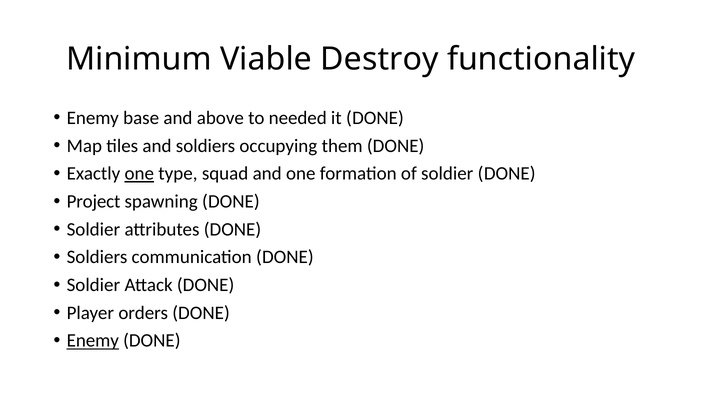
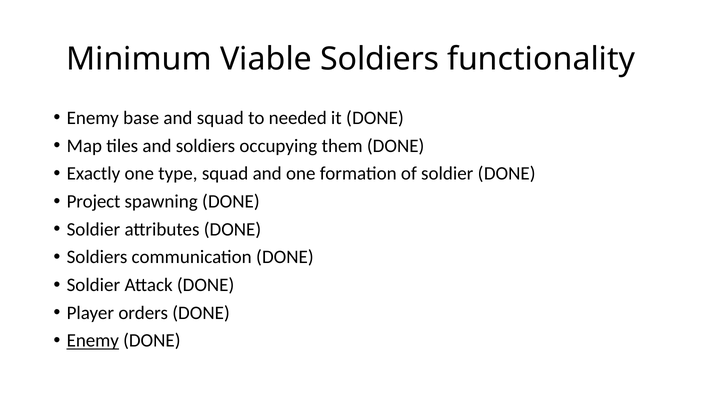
Viable Destroy: Destroy -> Soldiers
and above: above -> squad
one at (139, 174) underline: present -> none
